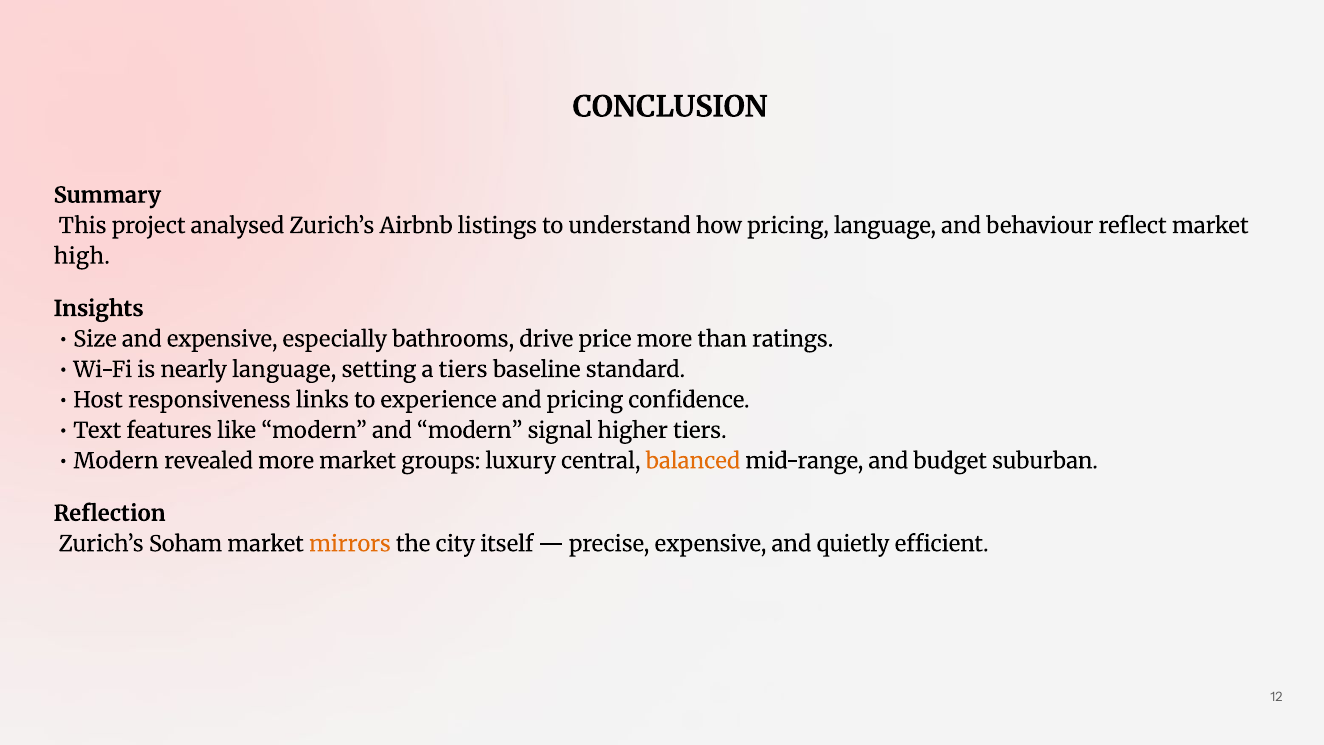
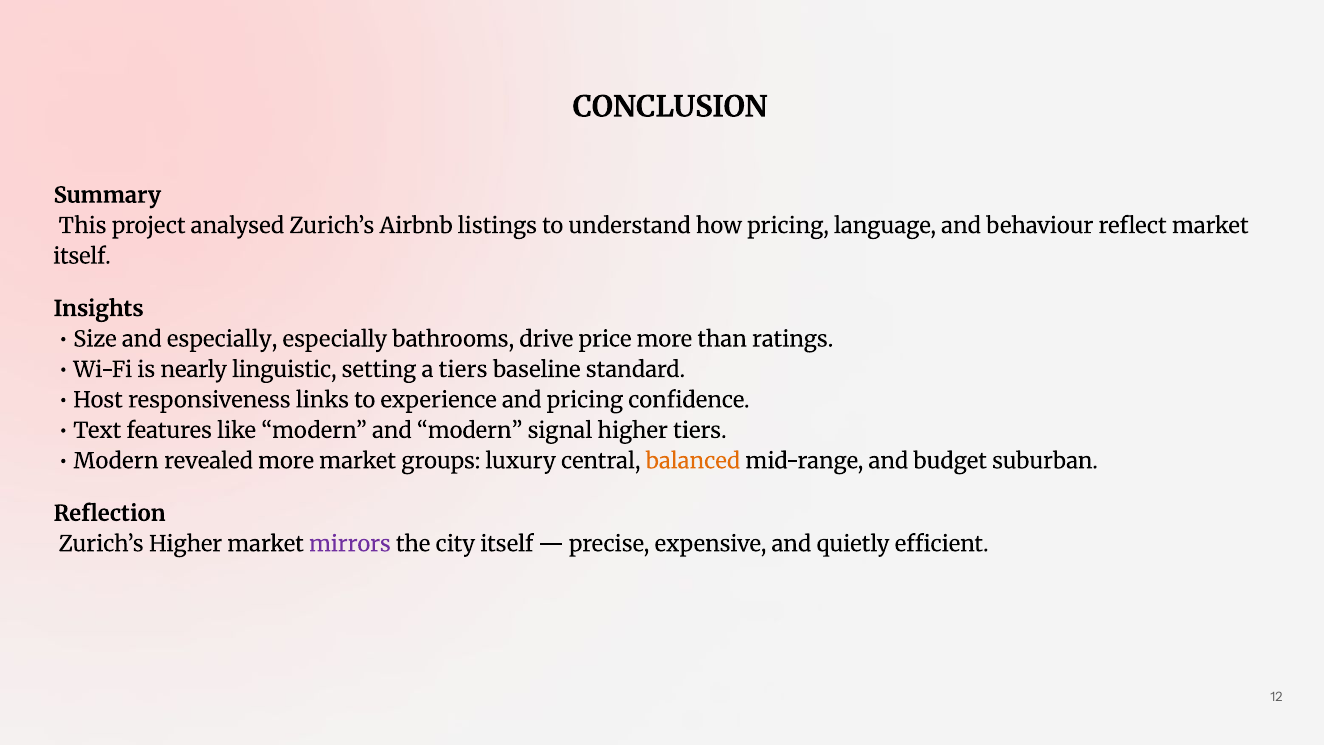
high at (82, 256): high -> itself
and expensive: expensive -> especially
nearly language: language -> linguistic
Zurich’s Soham: Soham -> Higher
mirrors colour: orange -> purple
